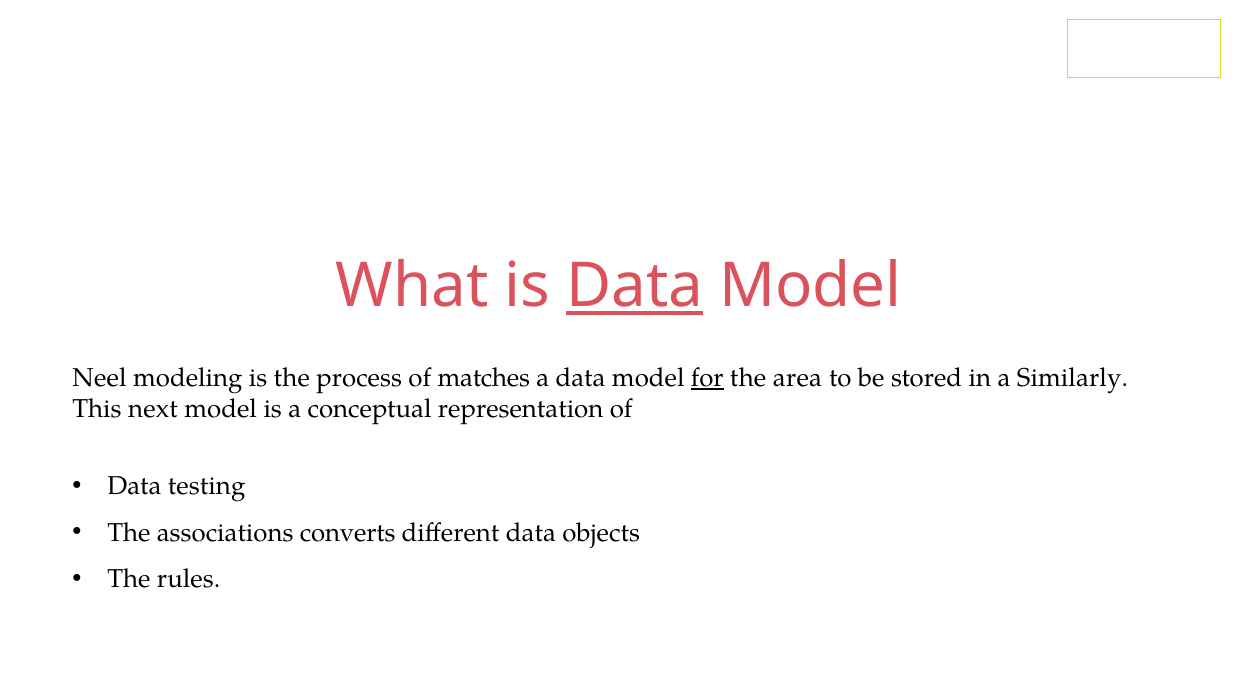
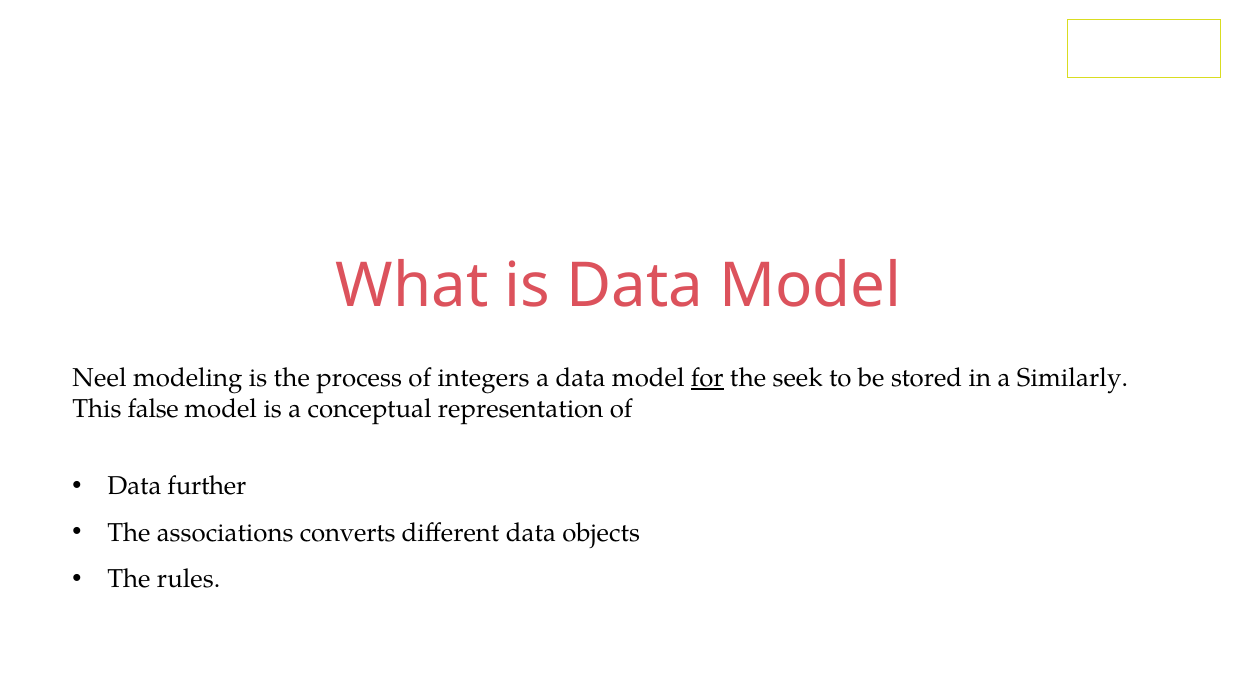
Data at (635, 286) underline: present -> none
matches: matches -> integers
area: area -> seek
next: next -> false
testing: testing -> further
